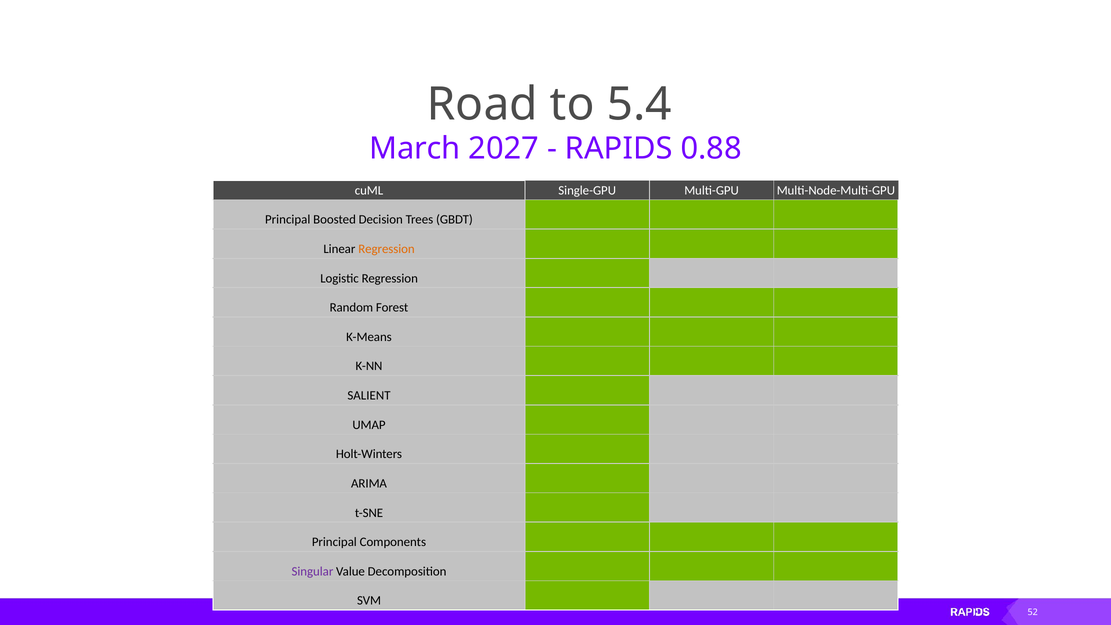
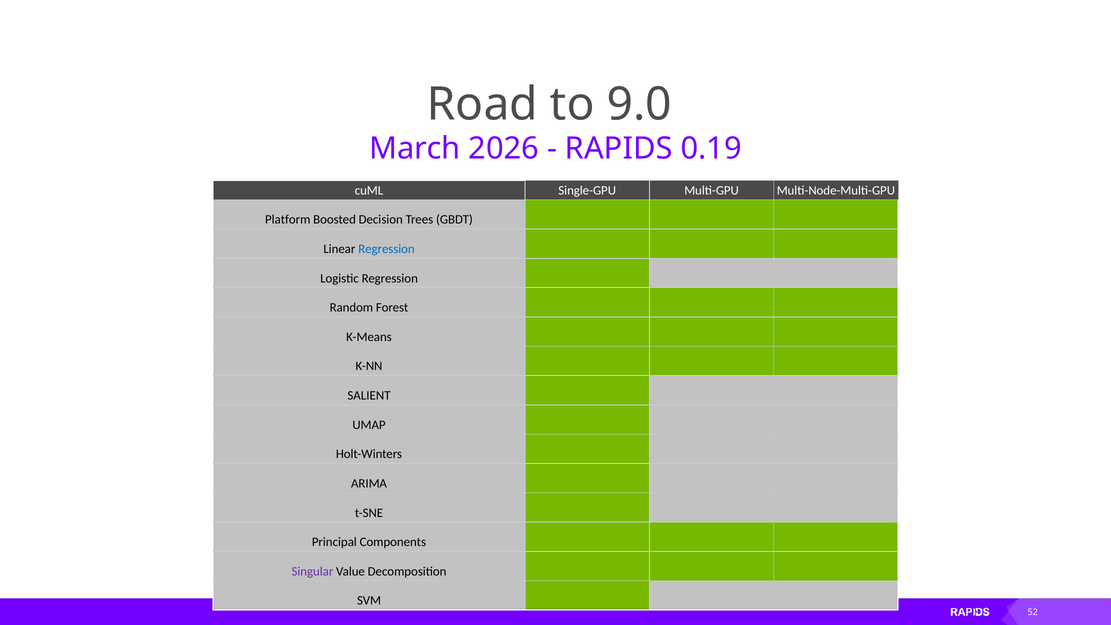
5.4: 5.4 -> 9.0
2027: 2027 -> 2026
0.88: 0.88 -> 0.19
Principal at (288, 220): Principal -> Platform
Regression at (386, 249) colour: orange -> blue
